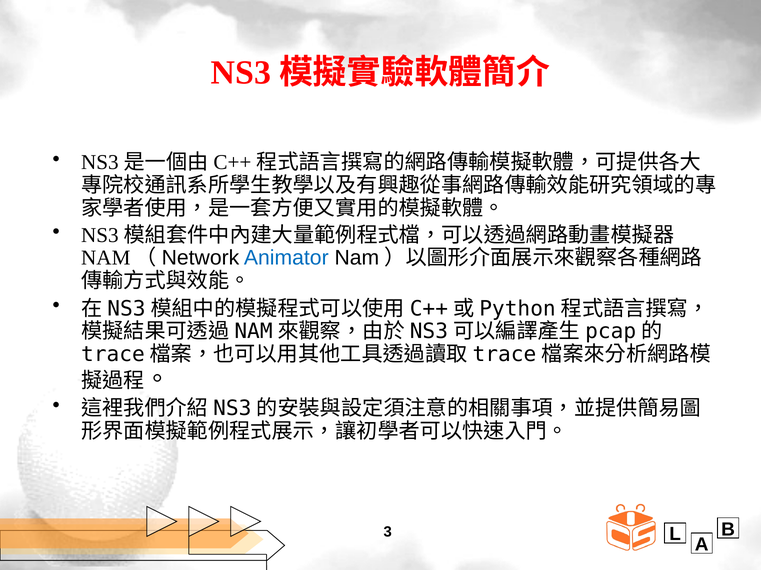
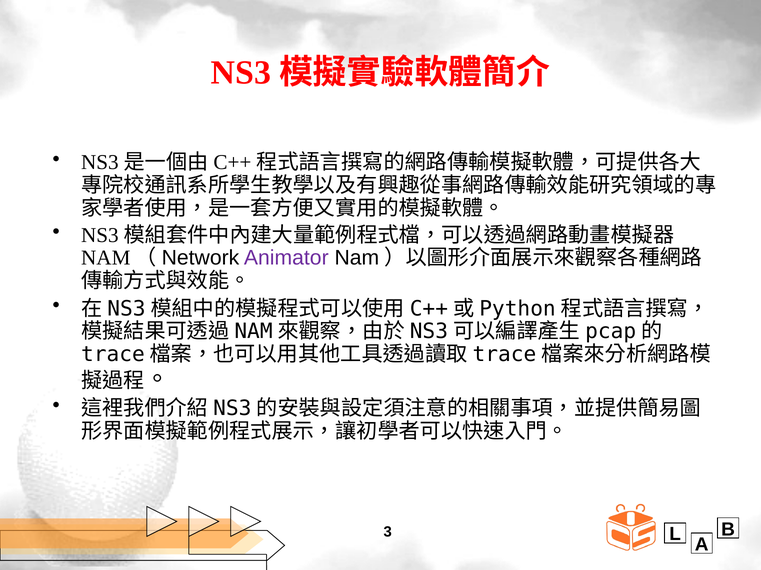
Animator colour: blue -> purple
